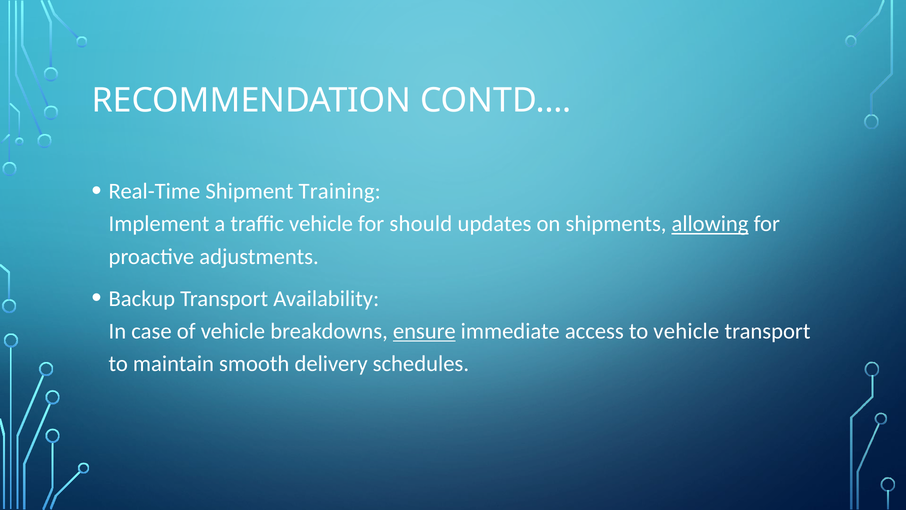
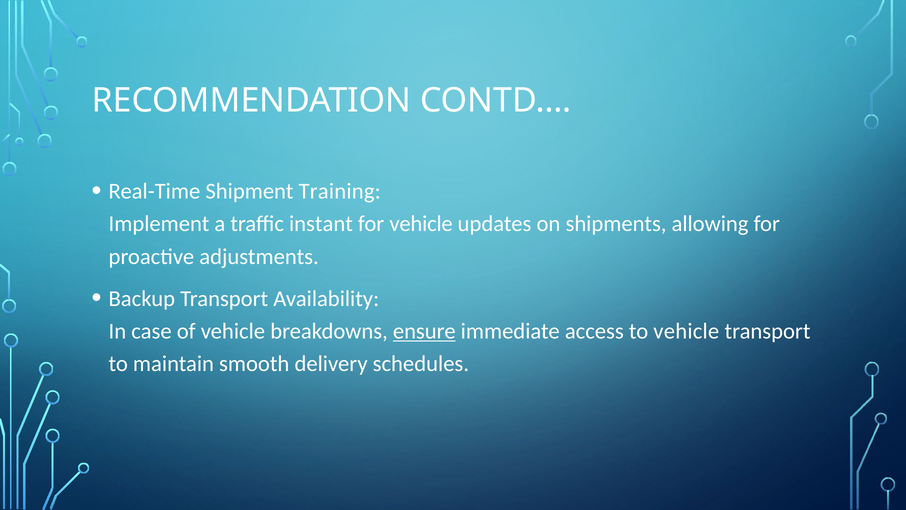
traffic vehicle: vehicle -> instant
for should: should -> vehicle
allowing underline: present -> none
